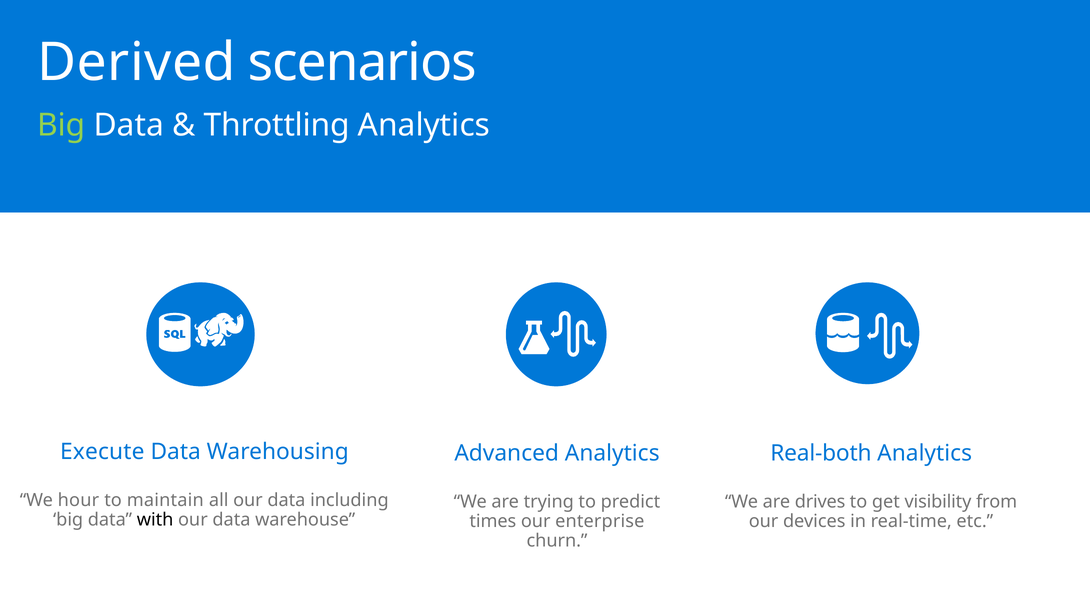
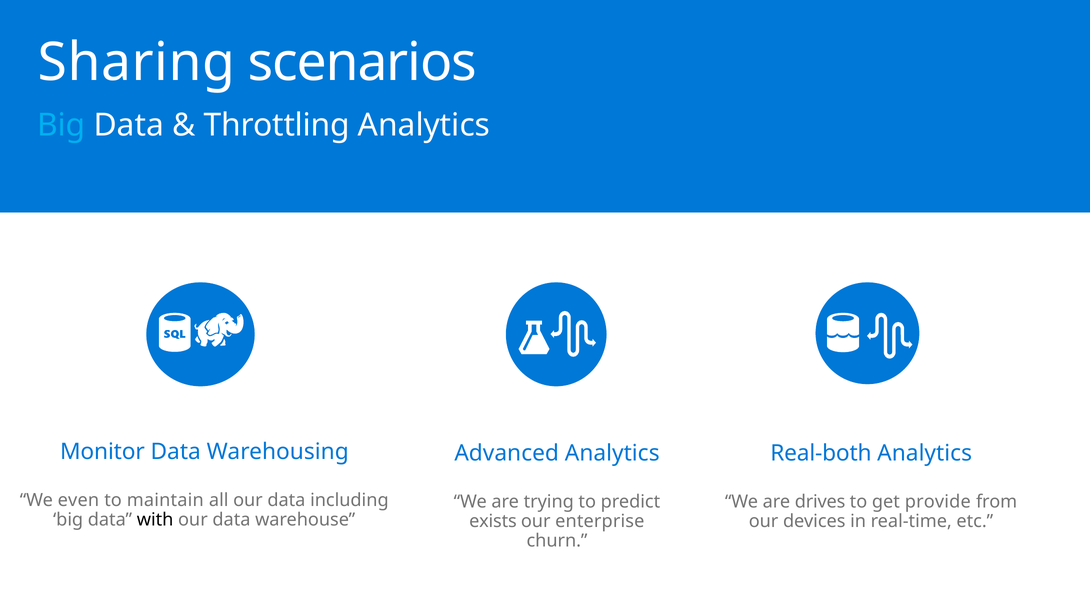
Derived: Derived -> Sharing
Big at (61, 125) colour: light green -> light blue
Execute: Execute -> Monitor
hour: hour -> even
visibility: visibility -> provide
times: times -> exists
